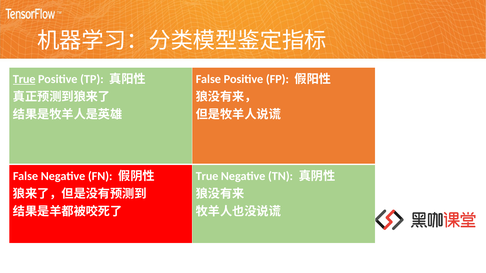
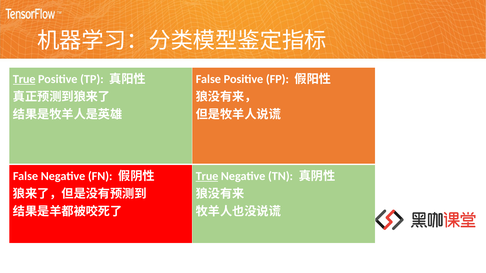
True at (207, 176) underline: none -> present
